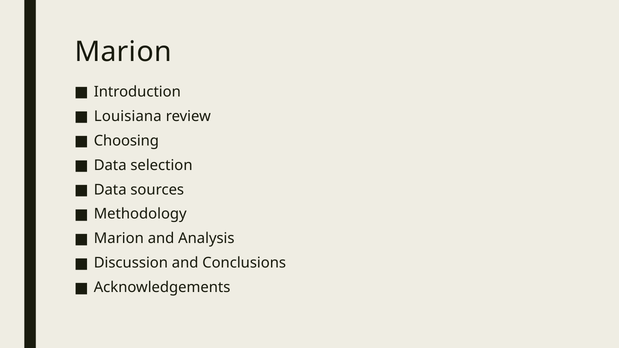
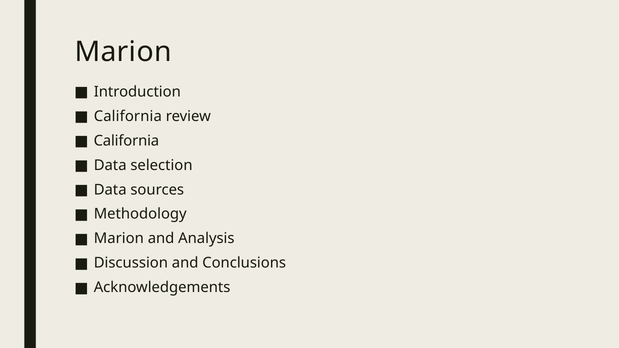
Louisiana at (128, 116): Louisiana -> California
Choosing at (126, 141): Choosing -> California
